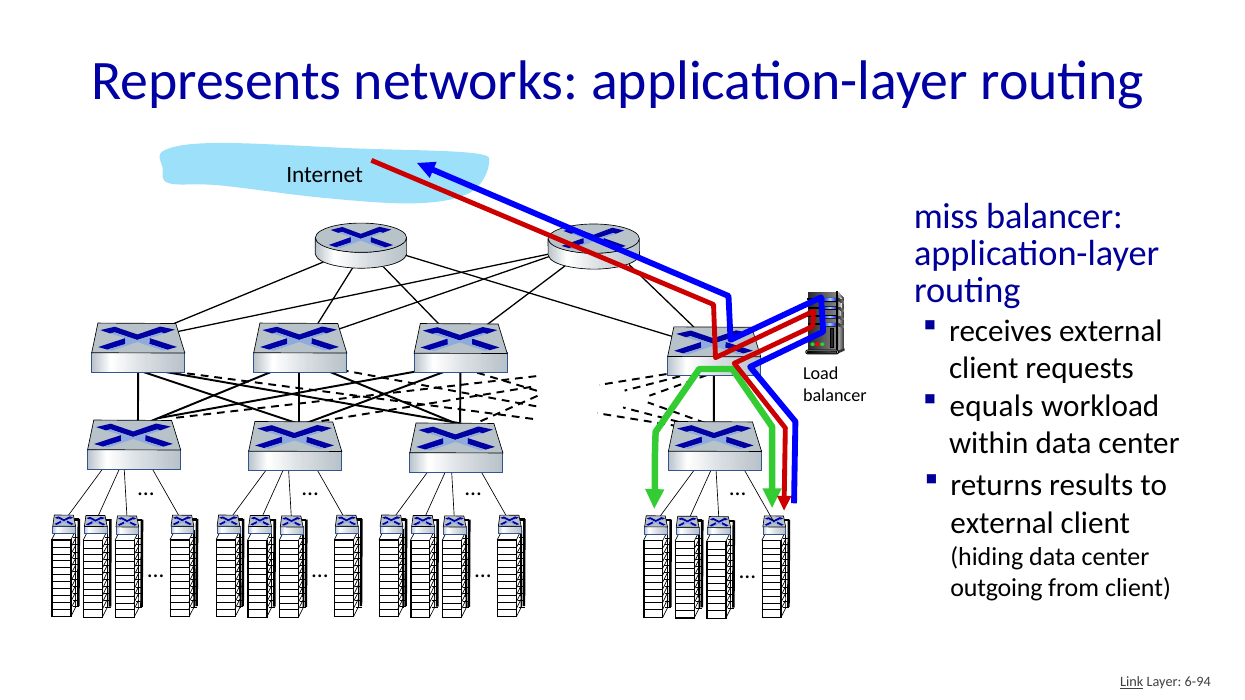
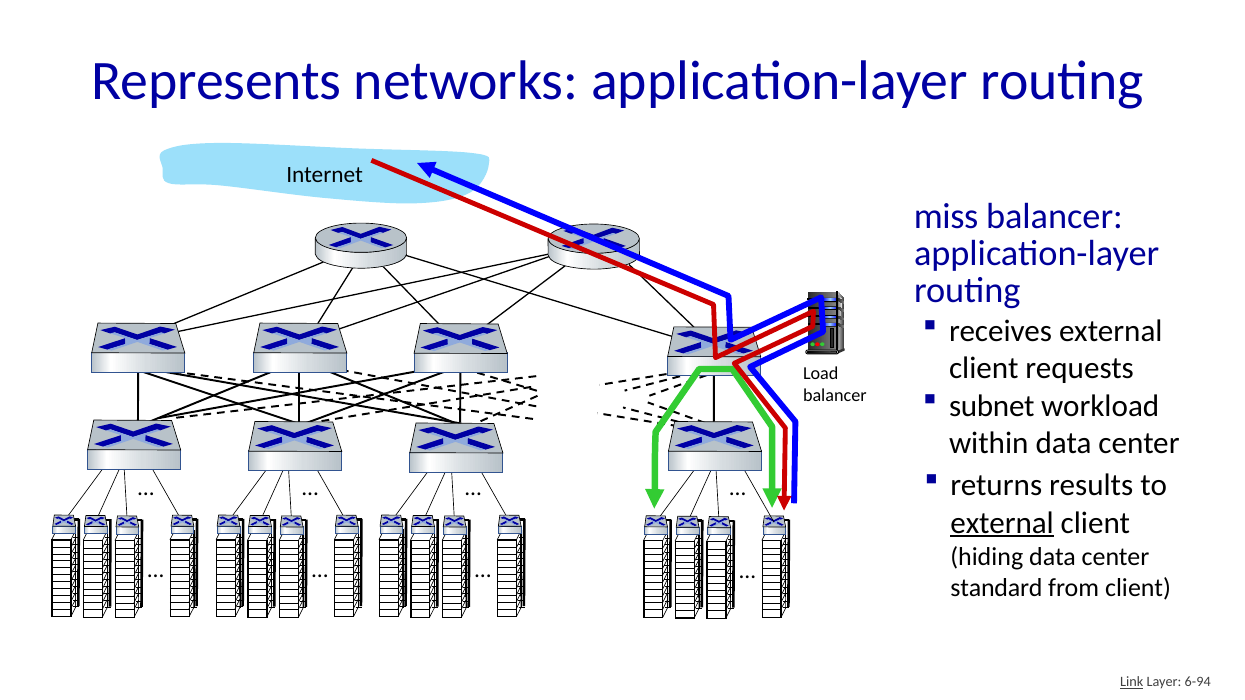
equals: equals -> subnet
external at (1002, 523) underline: none -> present
outgoing: outgoing -> standard
